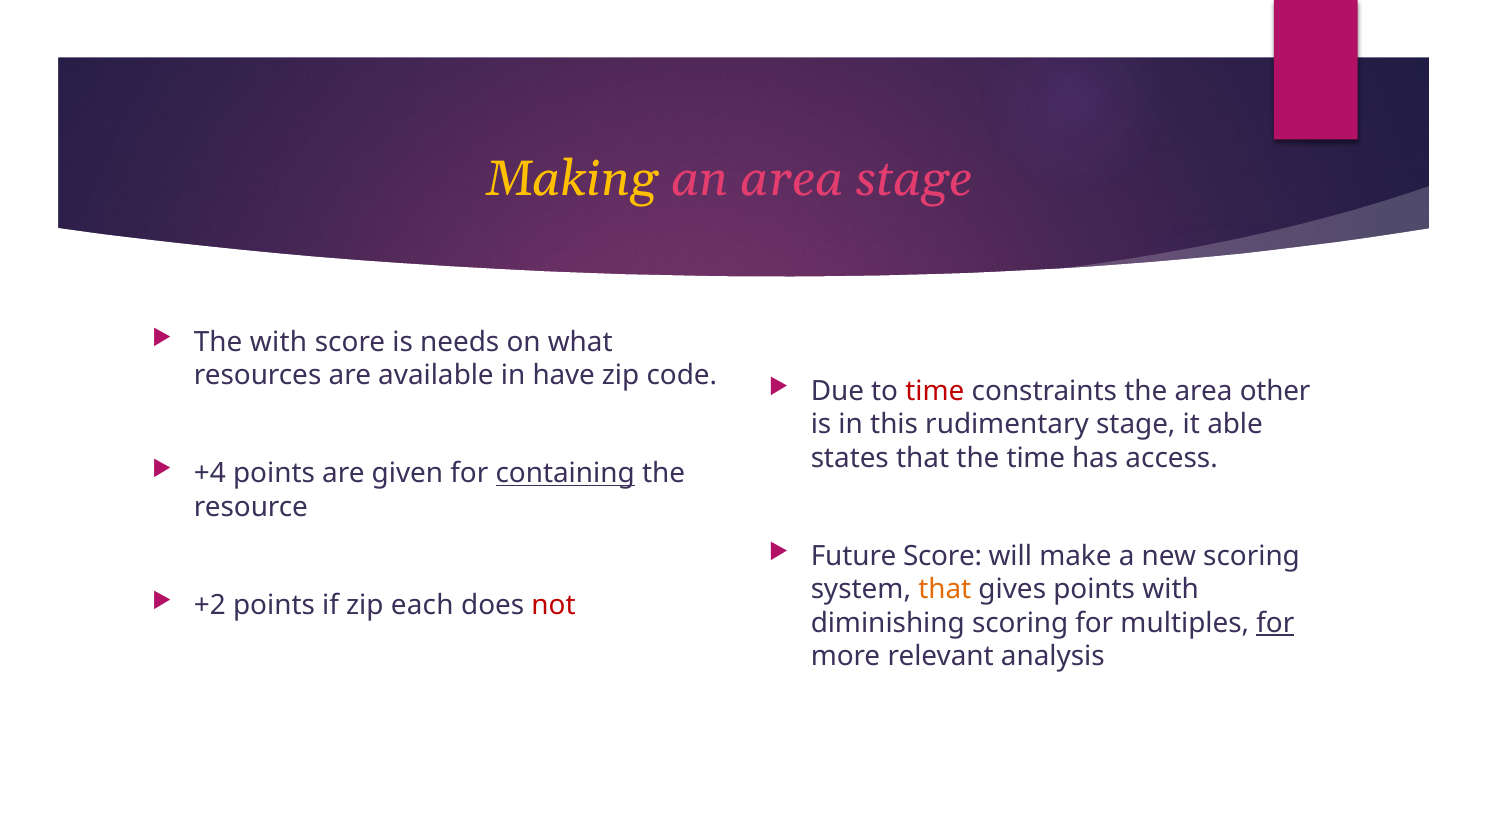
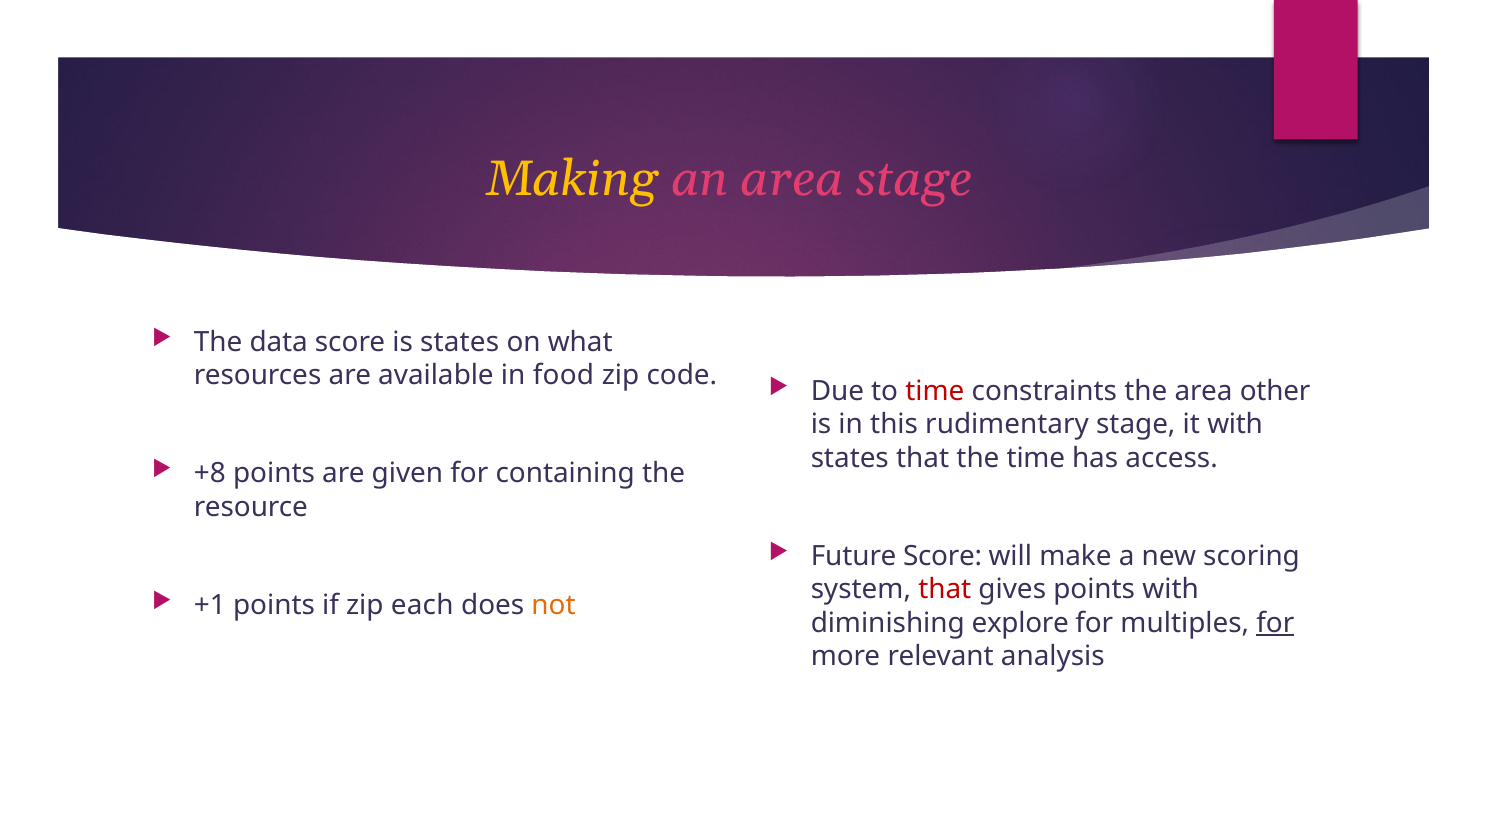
The with: with -> data
is needs: needs -> states
have: have -> food
it able: able -> with
+4: +4 -> +8
containing underline: present -> none
that at (945, 589) colour: orange -> red
+2: +2 -> +1
not colour: red -> orange
diminishing scoring: scoring -> explore
